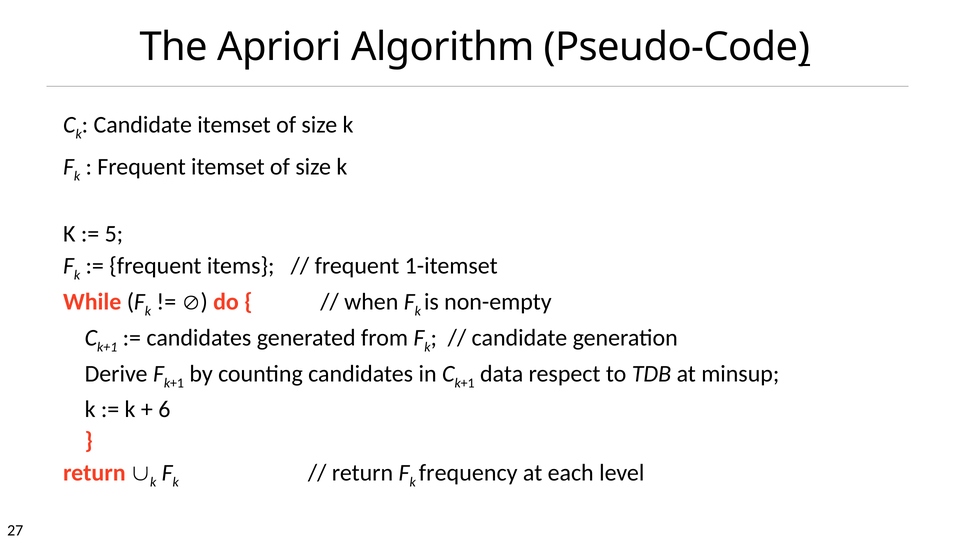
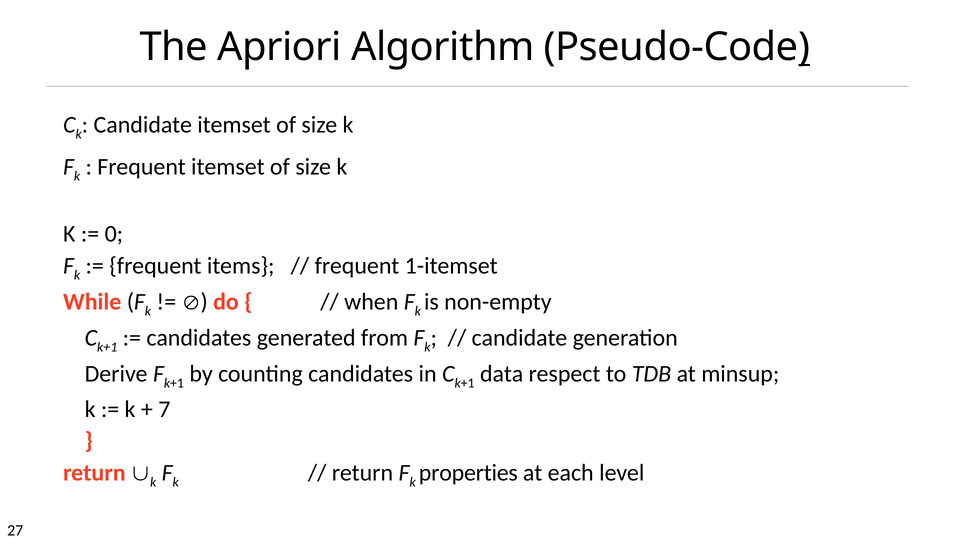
5: 5 -> 0
6: 6 -> 7
frequency: frequency -> properties
